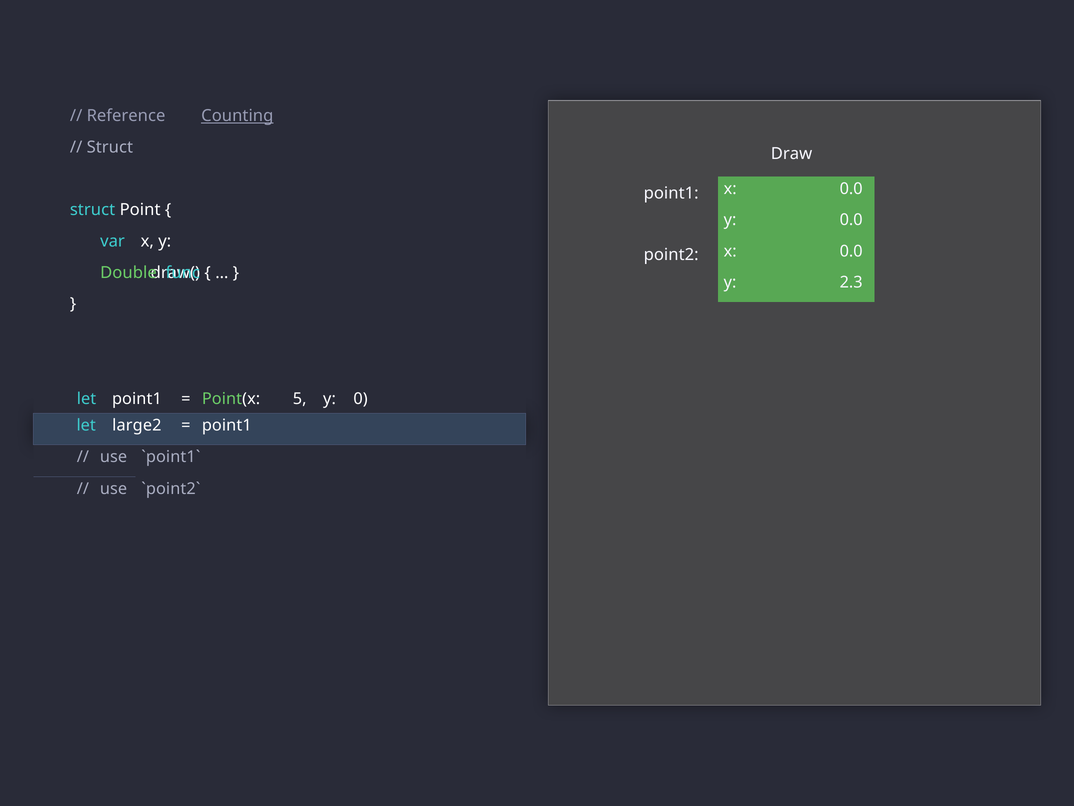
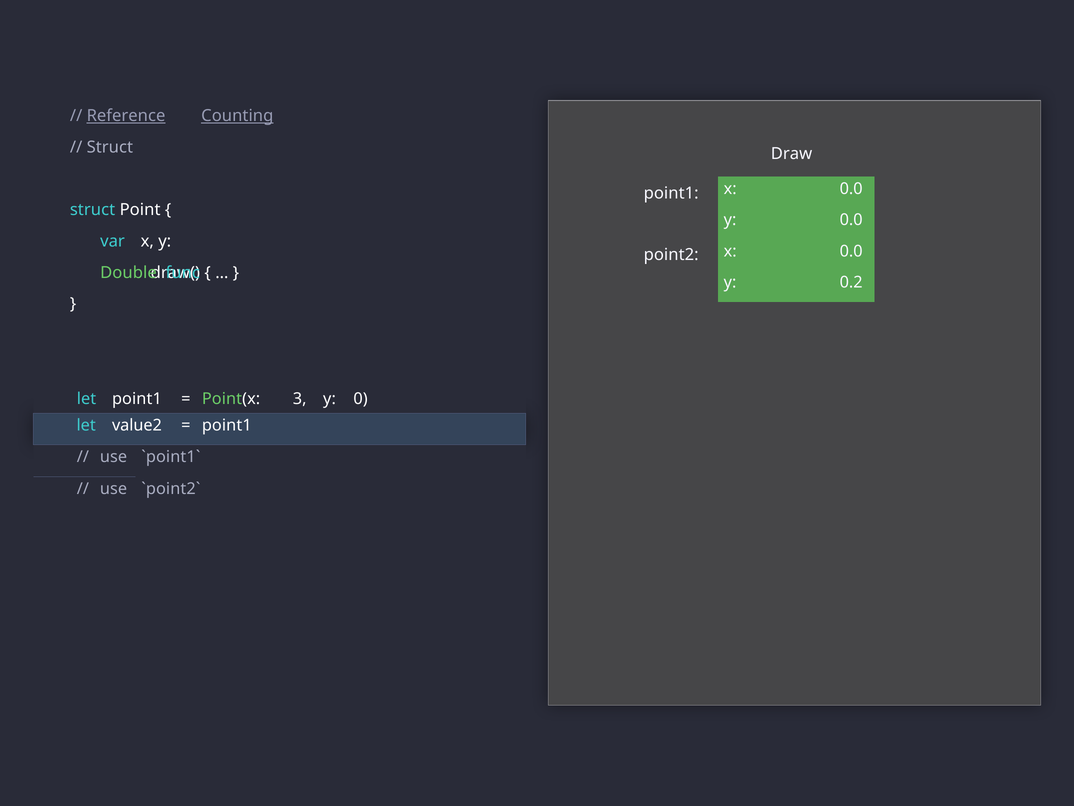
Reference underline: none -> present
2.3: 2.3 -> 0.2
5: 5 -> 3
large2: large2 -> value2
